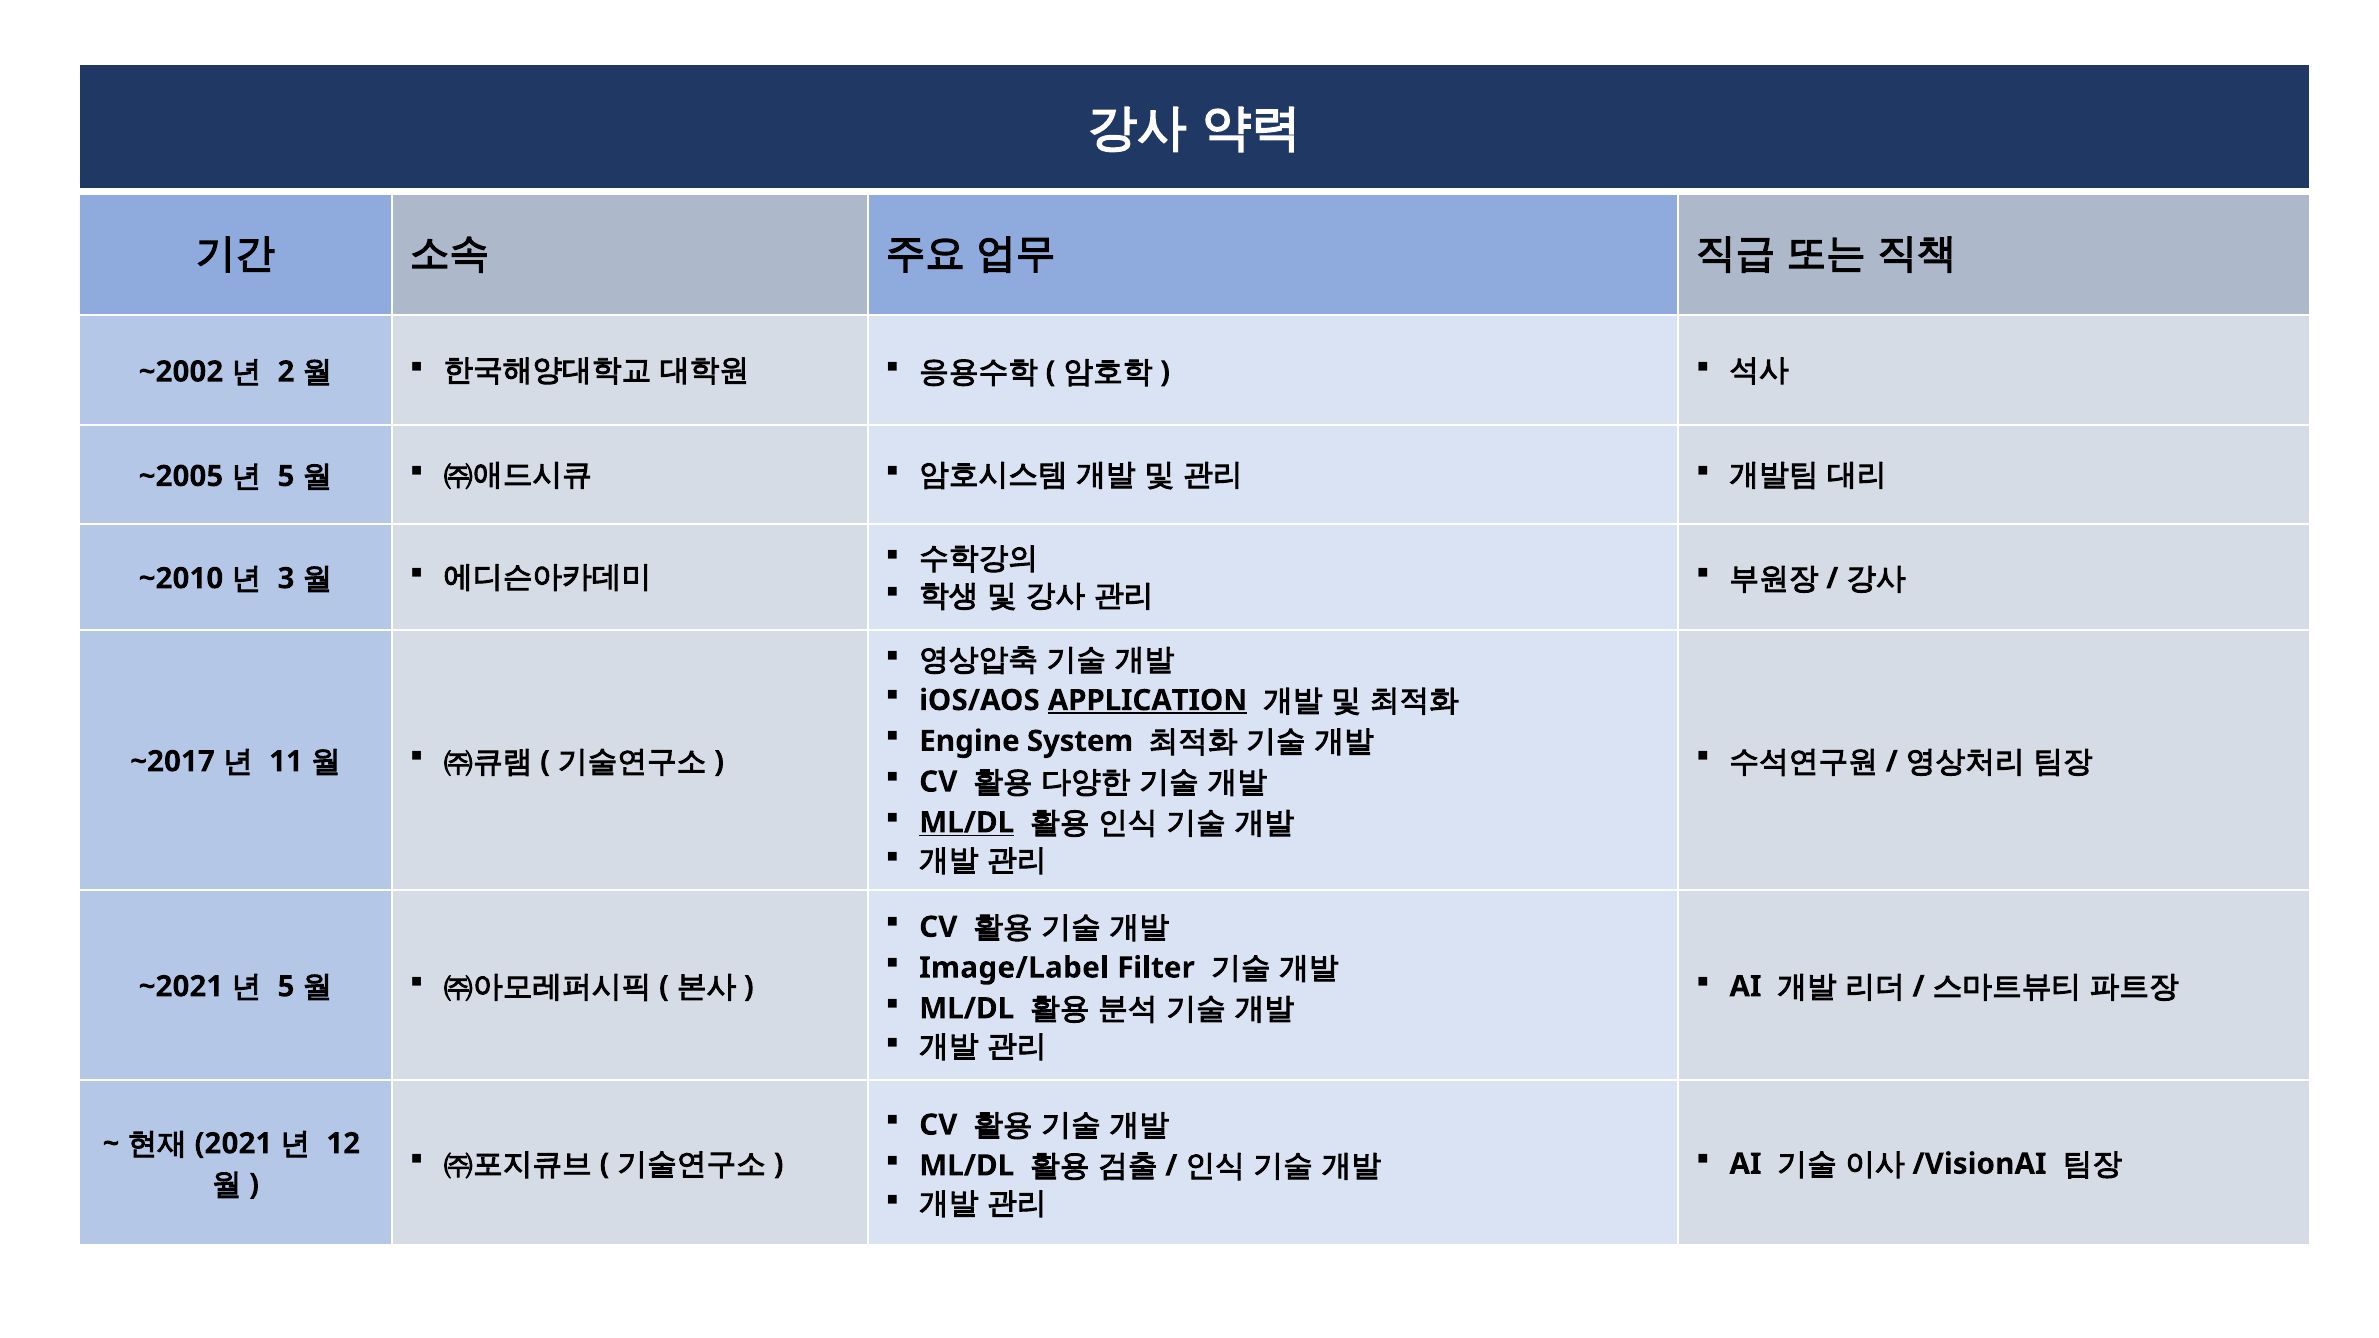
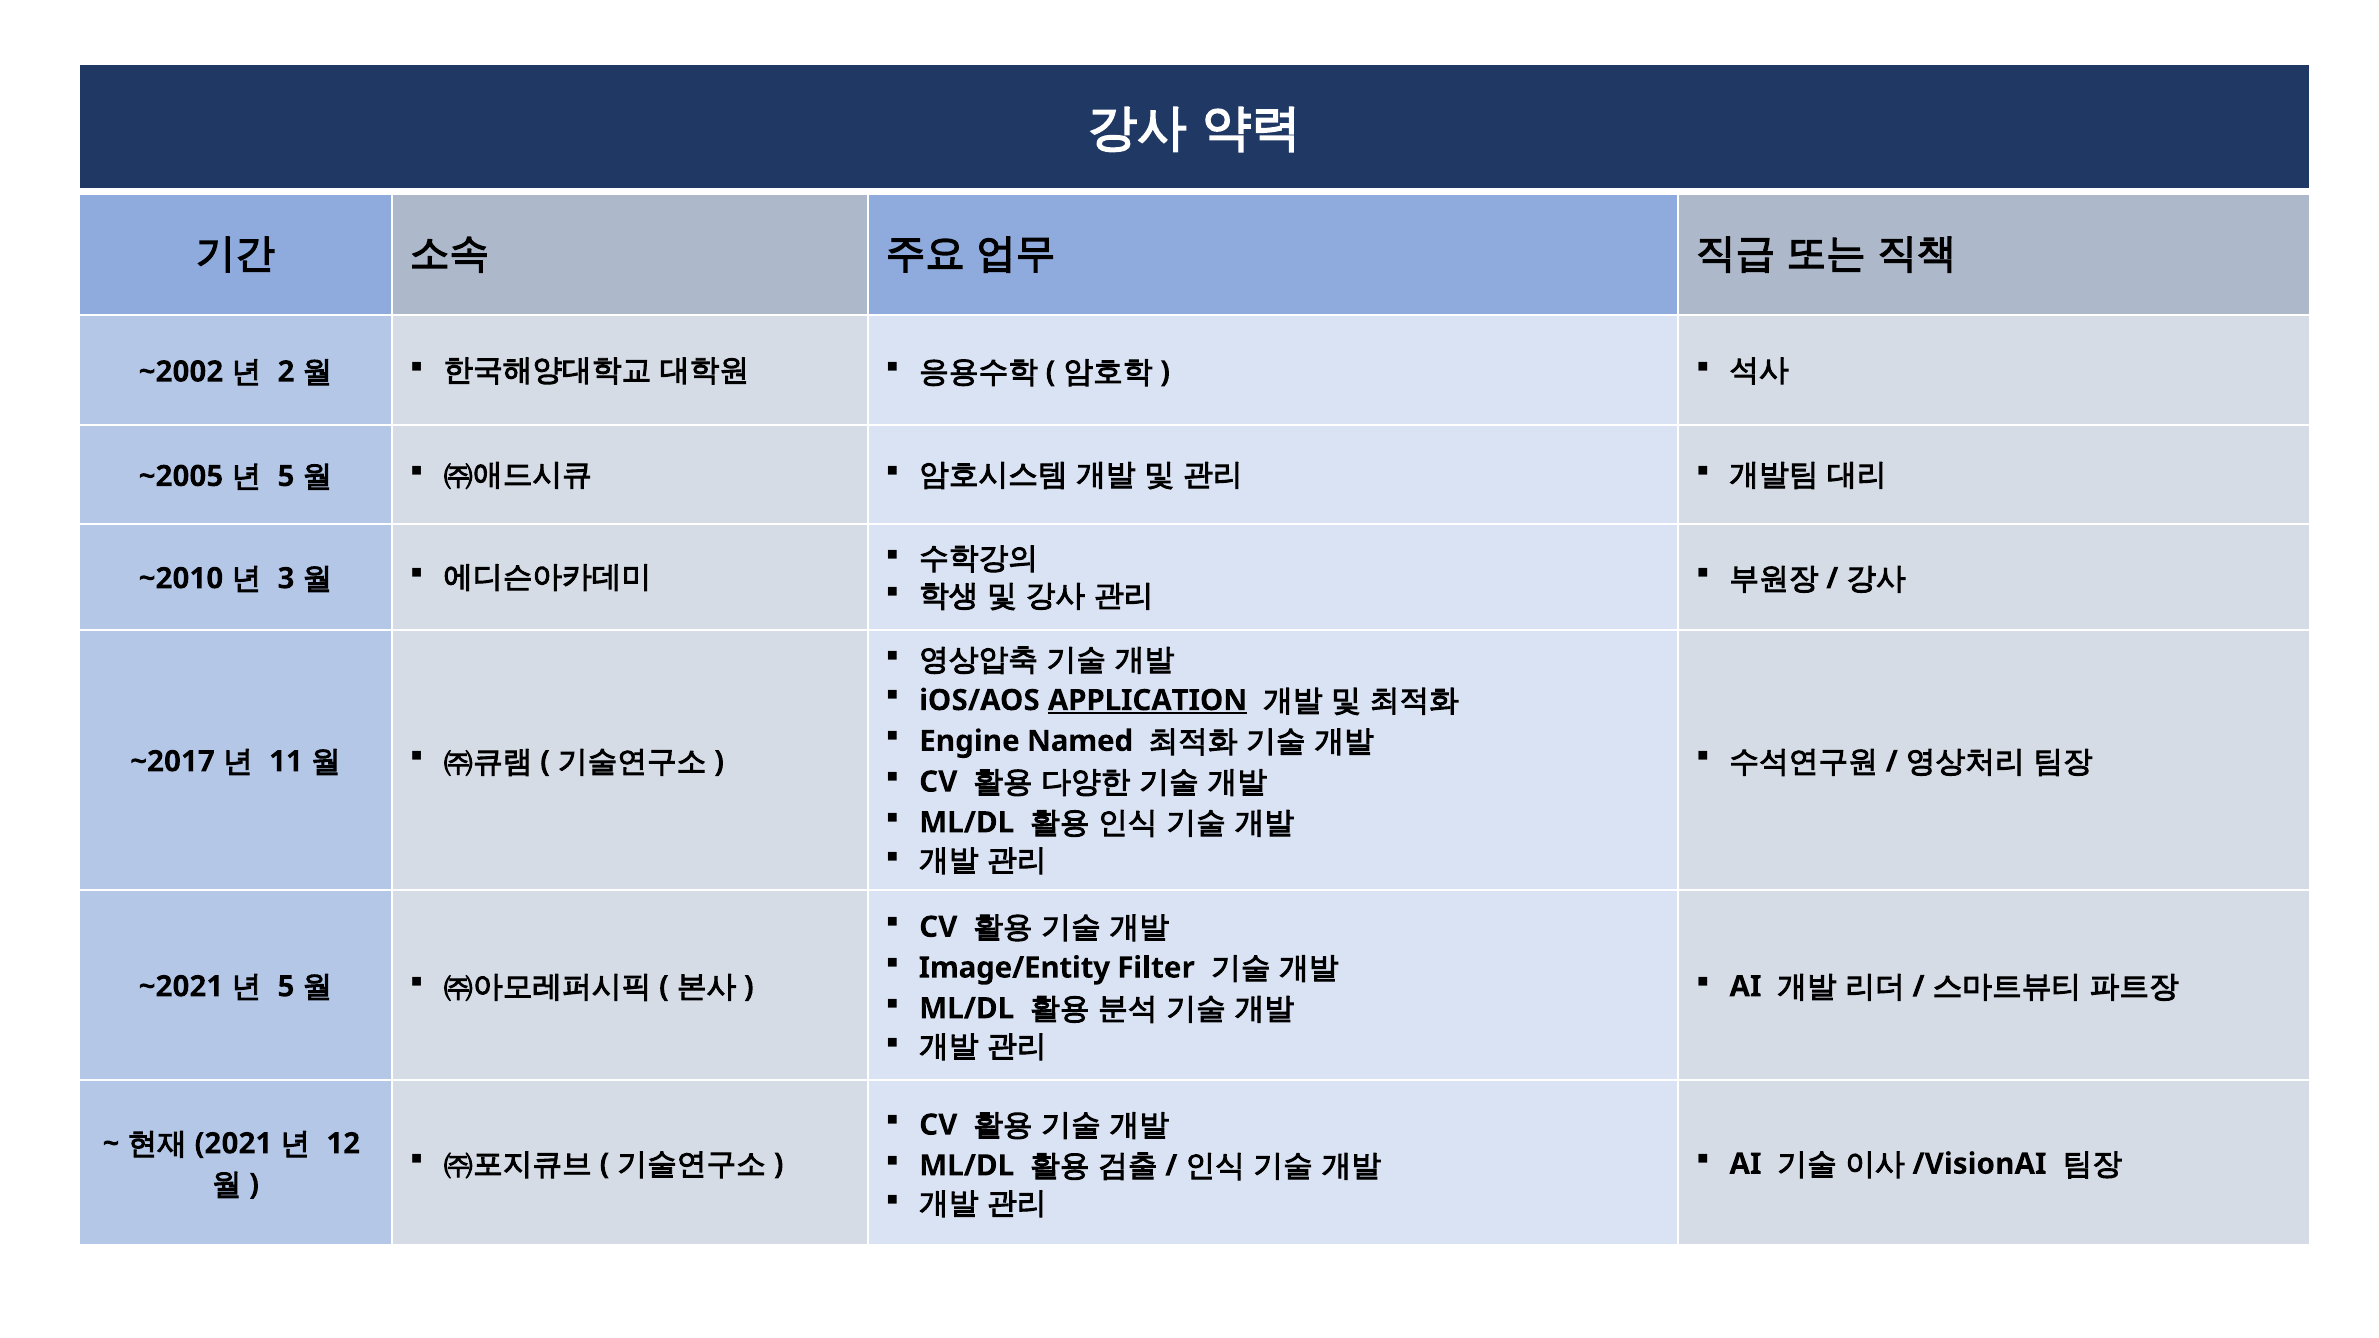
System: System -> Named
ML/DL at (967, 823) underline: present -> none
Image/Label: Image/Label -> Image/Entity
